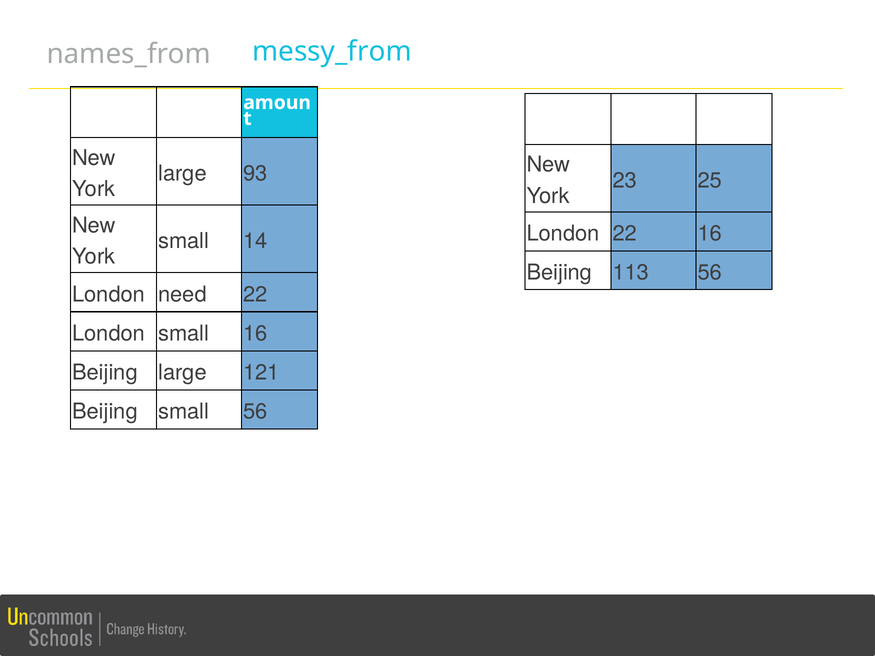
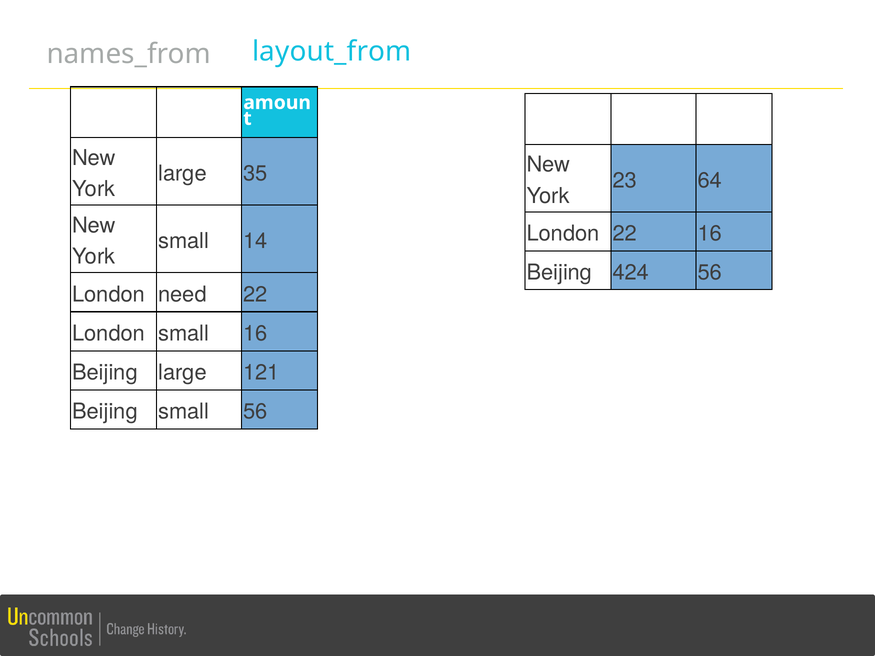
messy_from: messy_from -> layout_from
93: 93 -> 35
25: 25 -> 64
113: 113 -> 424
